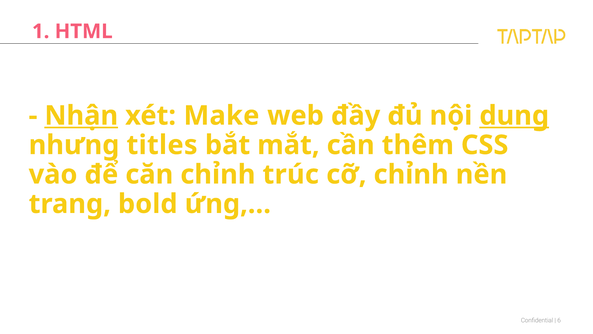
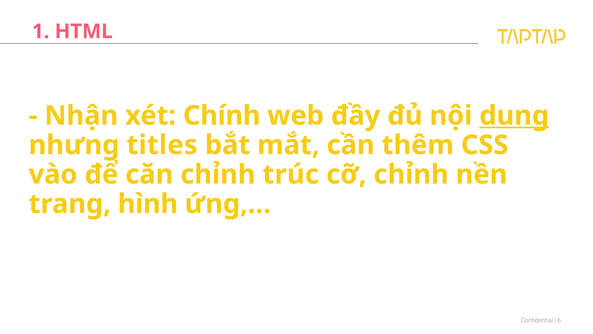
Nhận underline: present -> none
Make: Make -> Chính
bold: bold -> hình
